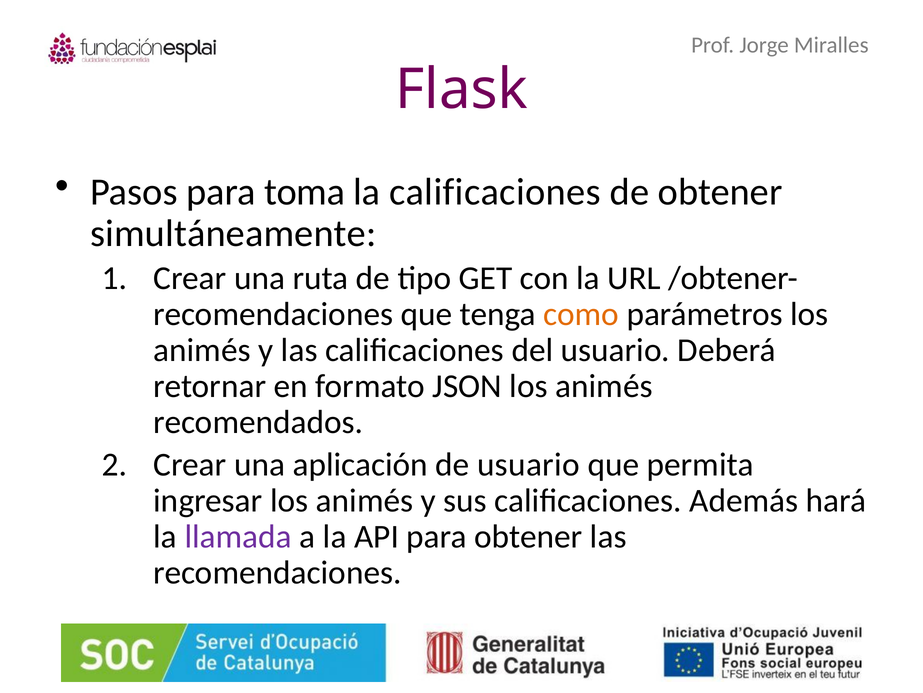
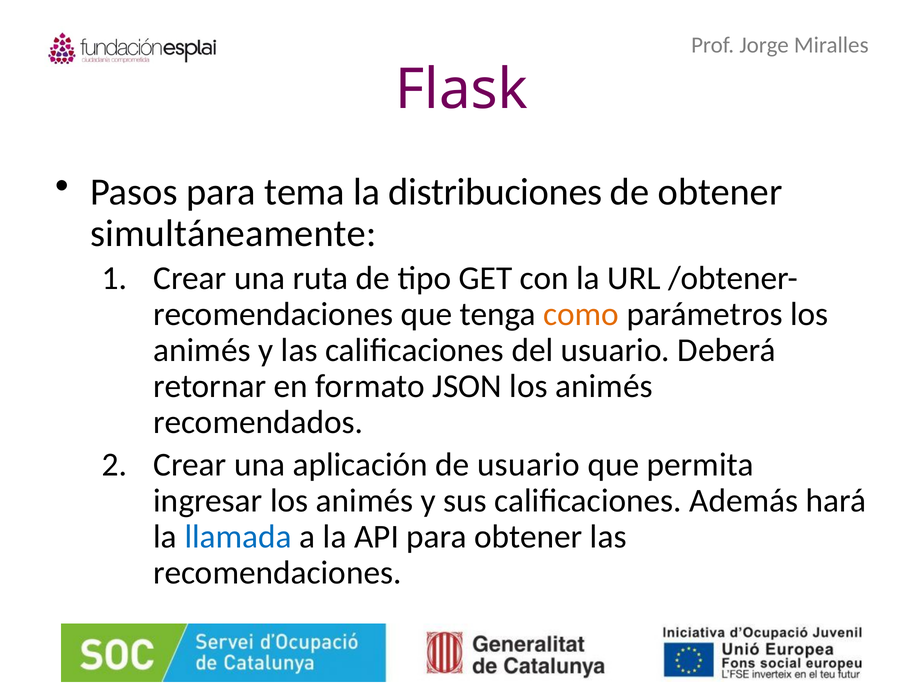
toma: toma -> tema
la calificaciones: calificaciones -> distribuciones
llamada colour: purple -> blue
